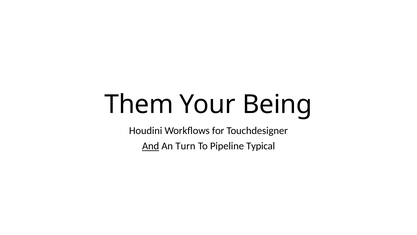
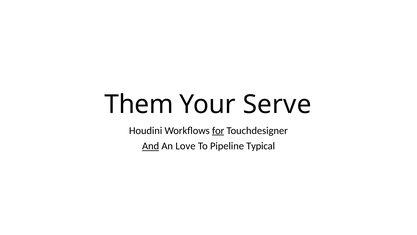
Being: Being -> Serve
for underline: none -> present
Turn: Turn -> Love
